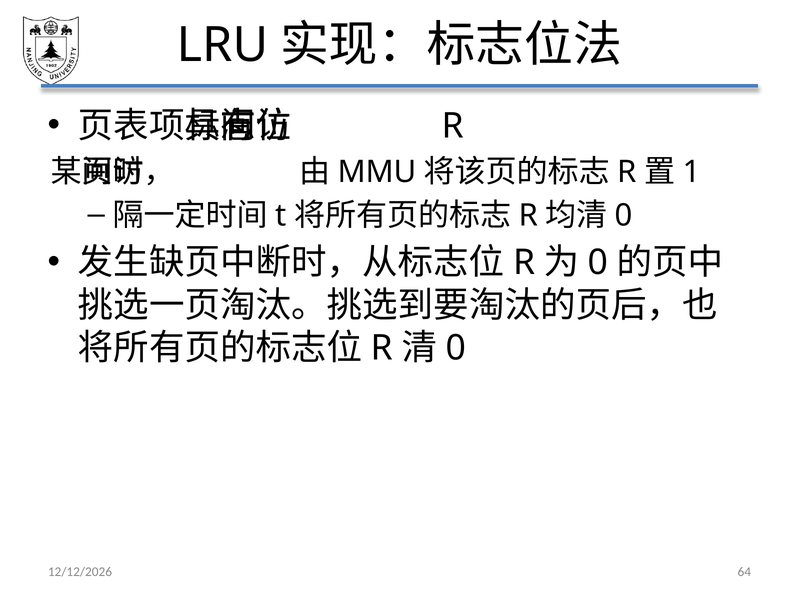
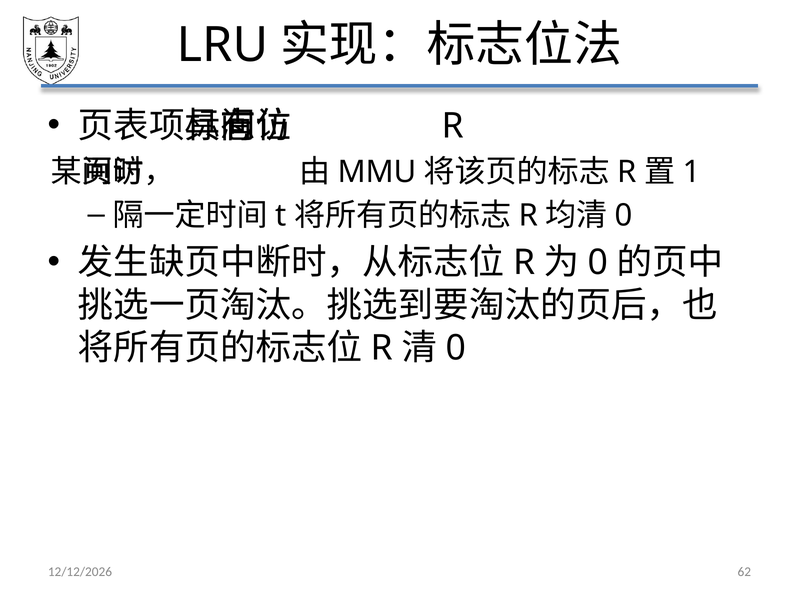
64: 64 -> 62
